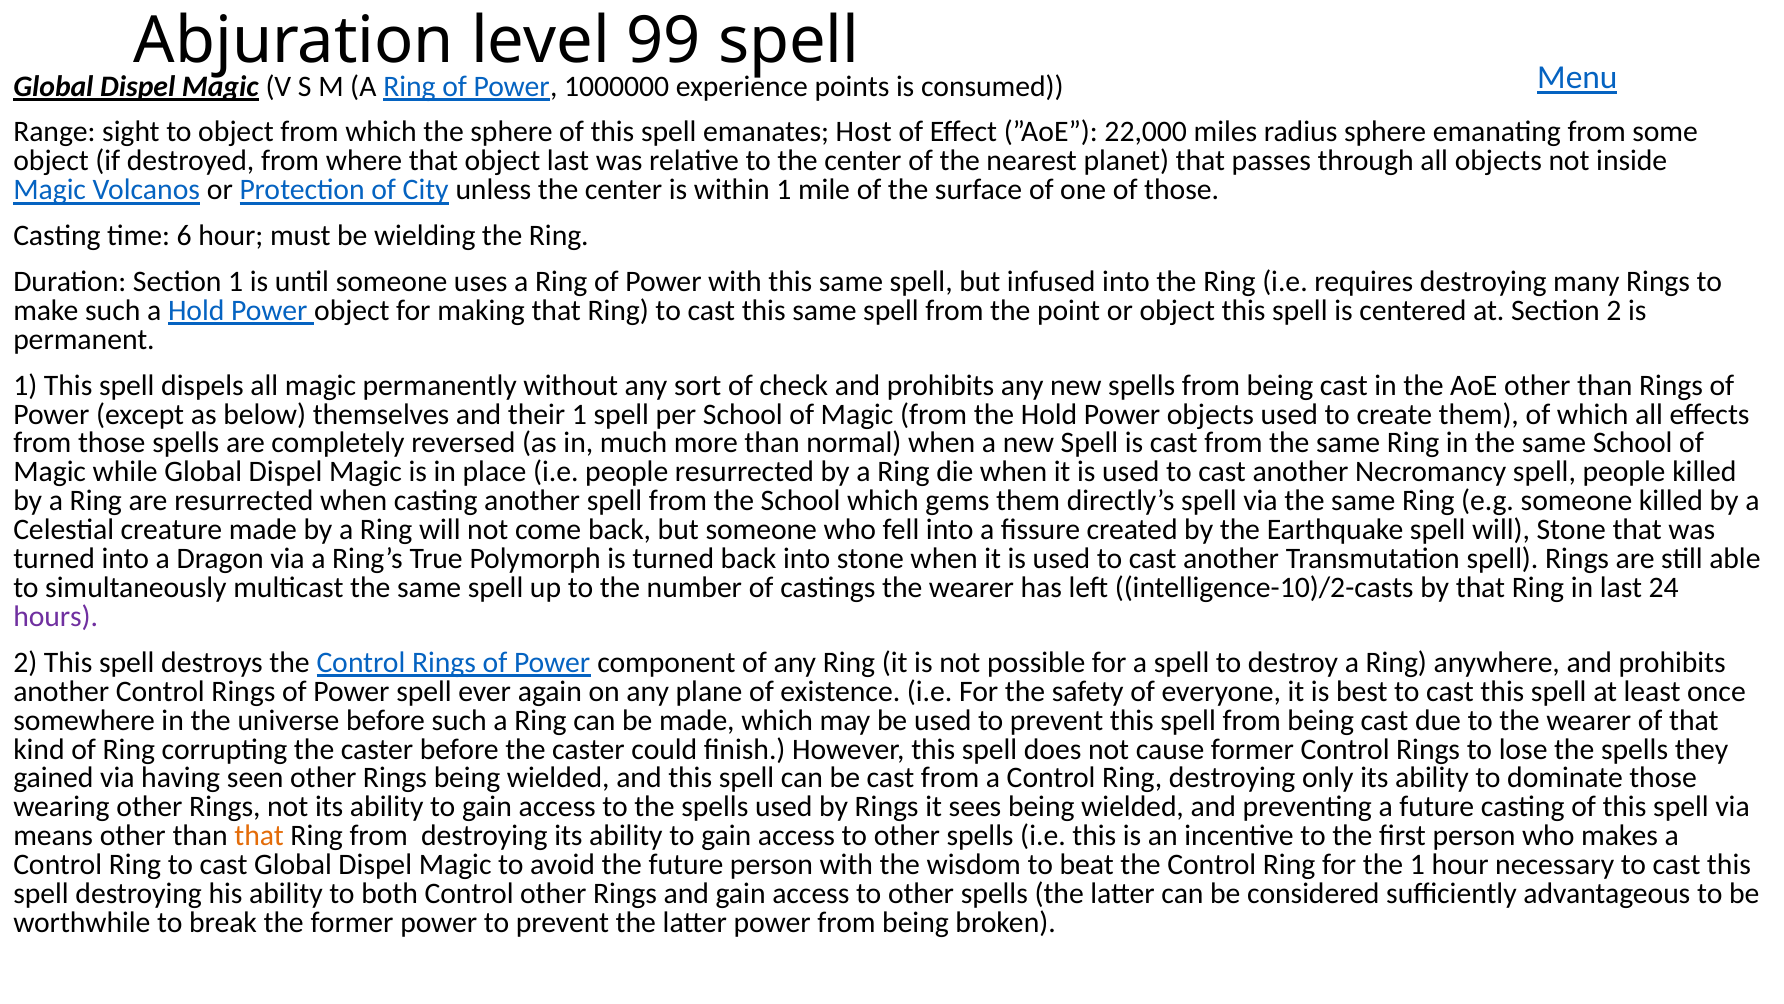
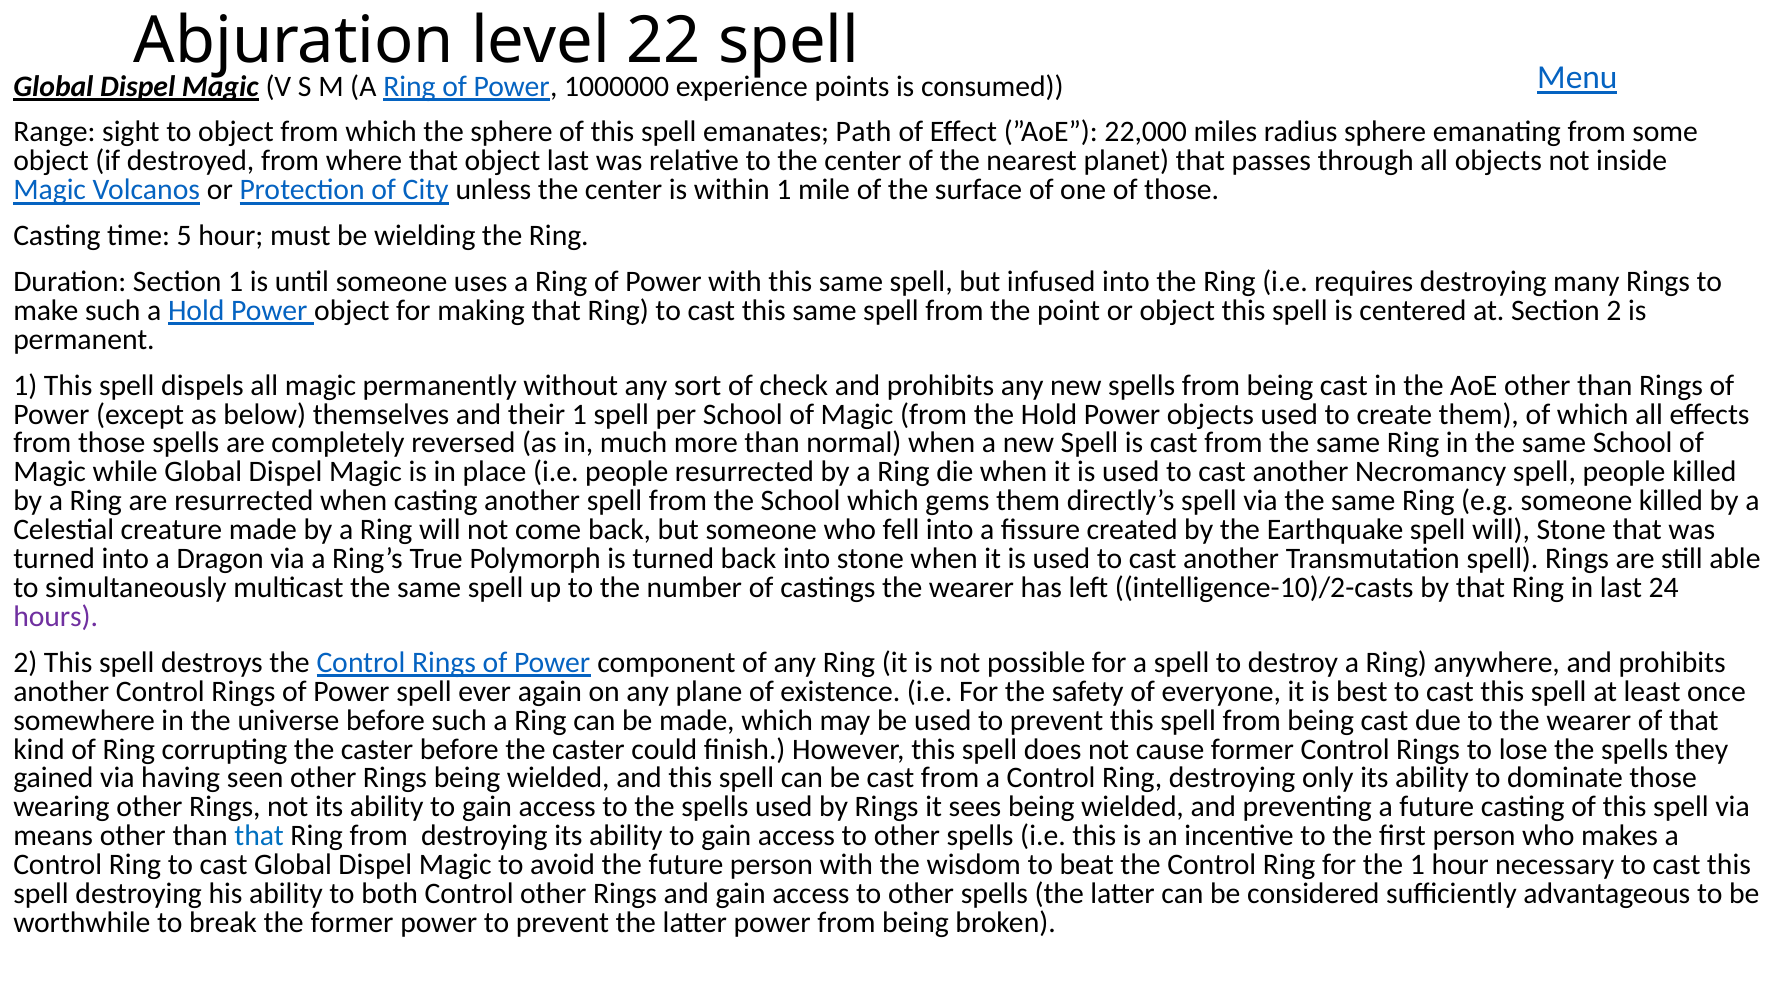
99: 99 -> 22
Host: Host -> Path
6: 6 -> 5
that at (259, 835) colour: orange -> blue
